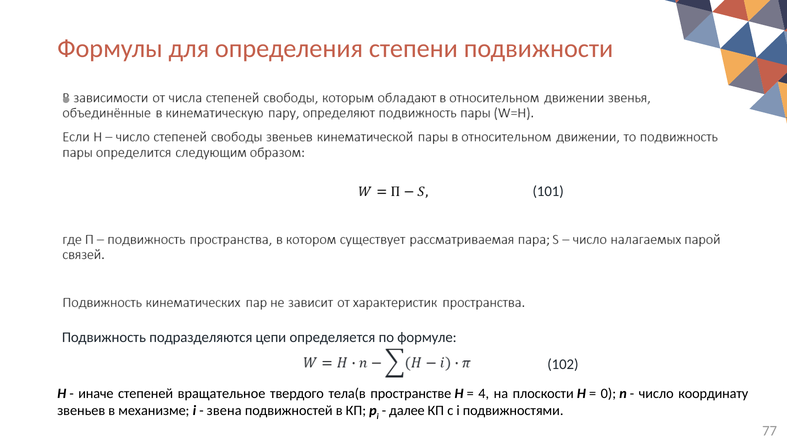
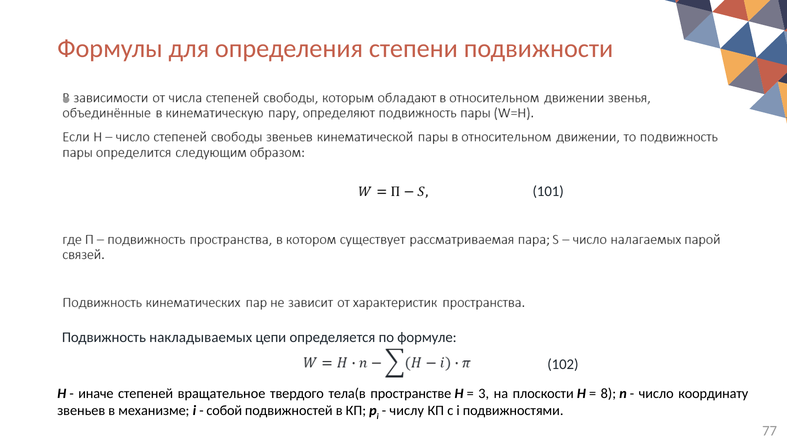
подразделяются: подразделяются -> накладываемых
4: 4 -> 3
0: 0 -> 8
звена: звена -> собой
далее: далее -> числу
